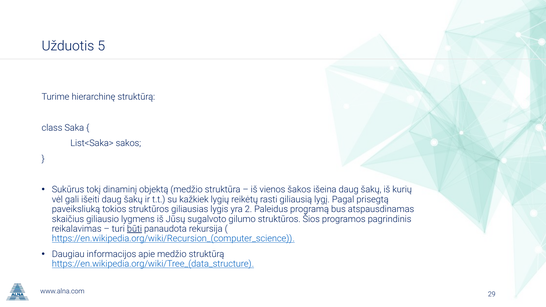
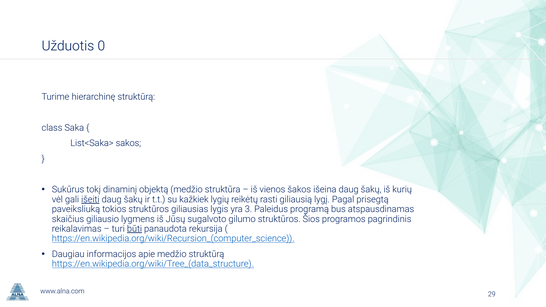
5: 5 -> 0
išeiti underline: none -> present
2: 2 -> 3
